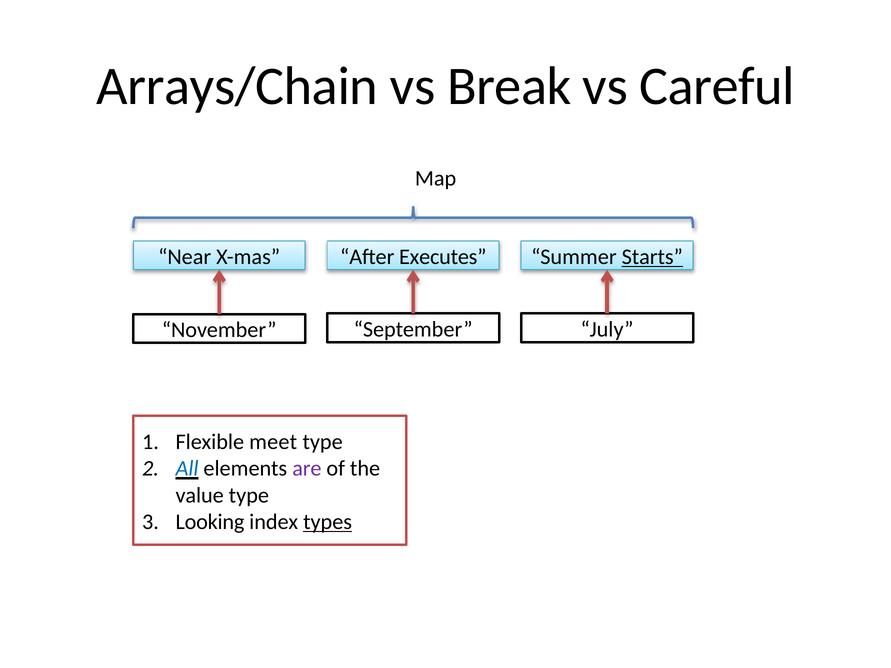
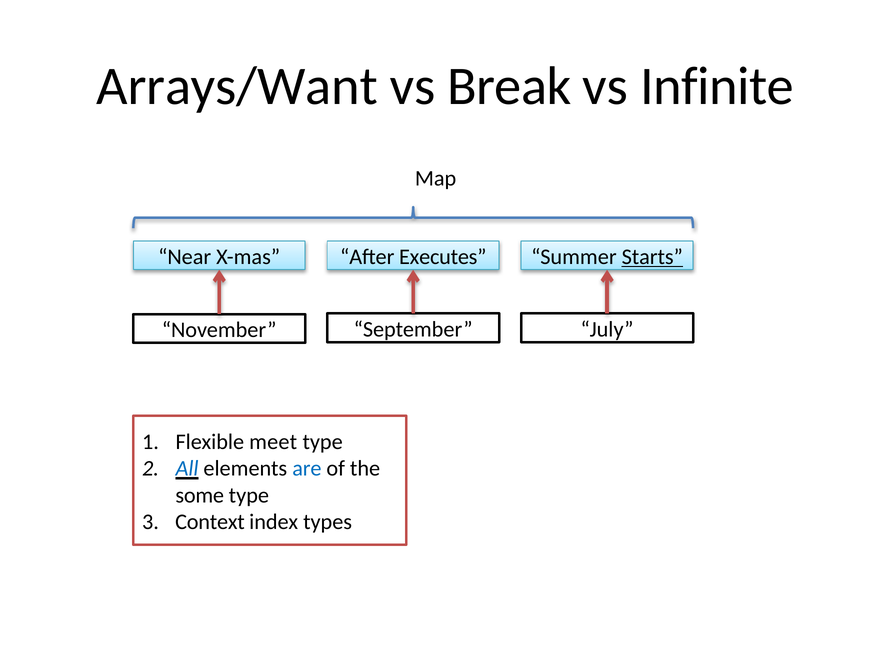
Arrays/Chain: Arrays/Chain -> Arrays/Want
Careful: Careful -> Infinite
are colour: purple -> blue
value: value -> some
Looking: Looking -> Context
types underline: present -> none
